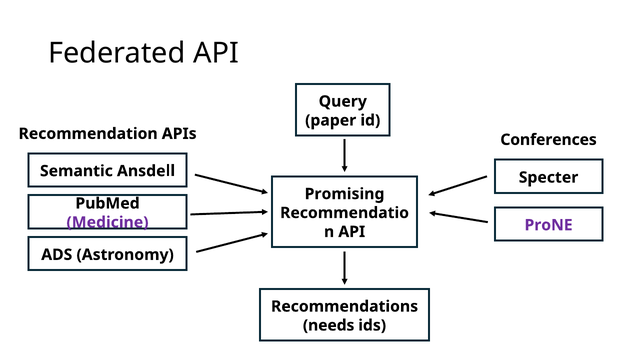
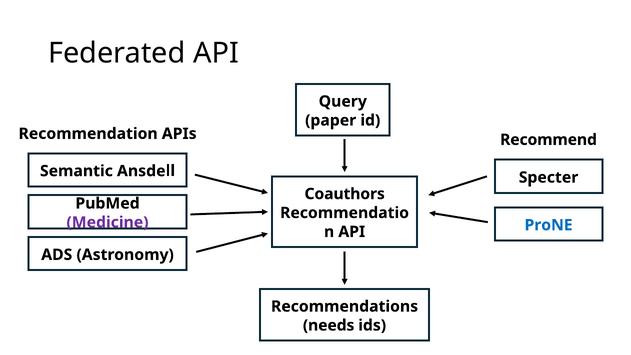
Conferences: Conferences -> Recommend
Promising: Promising -> Coauthors
ProNE colour: purple -> blue
